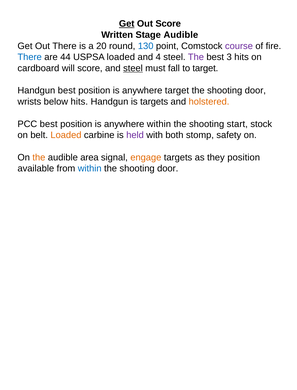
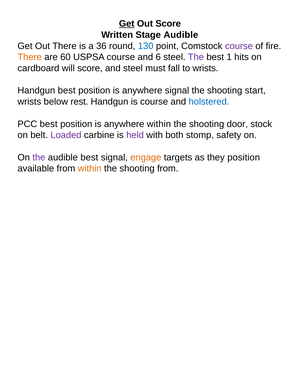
20: 20 -> 36
There at (30, 57) colour: blue -> orange
44: 44 -> 60
USPSA loaded: loaded -> course
4: 4 -> 6
3: 3 -> 1
steel at (133, 68) underline: present -> none
to target: target -> wrists
anywhere target: target -> signal
door at (255, 90): door -> start
below hits: hits -> rest
is targets: targets -> course
holstered colour: orange -> blue
start: start -> door
Loaded at (66, 135) colour: orange -> purple
the at (39, 157) colour: orange -> purple
audible area: area -> best
within at (90, 168) colour: blue -> orange
door at (168, 168): door -> from
